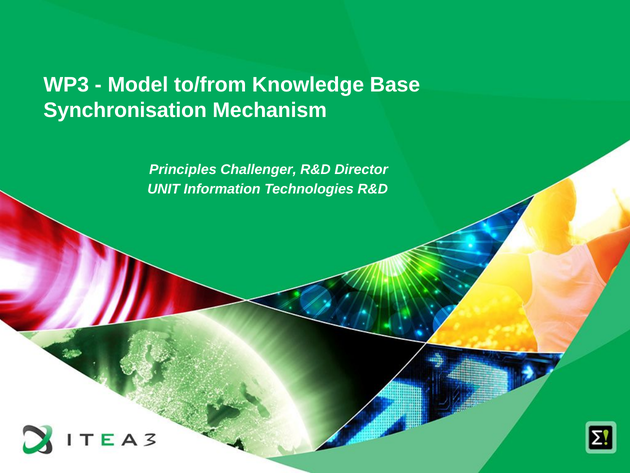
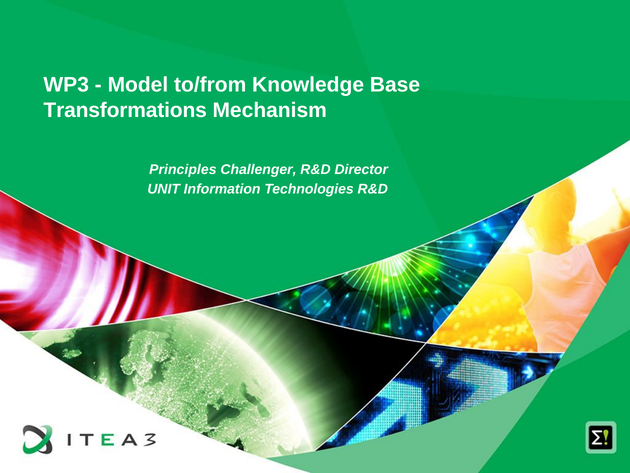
Synchronisation: Synchronisation -> Transformations
